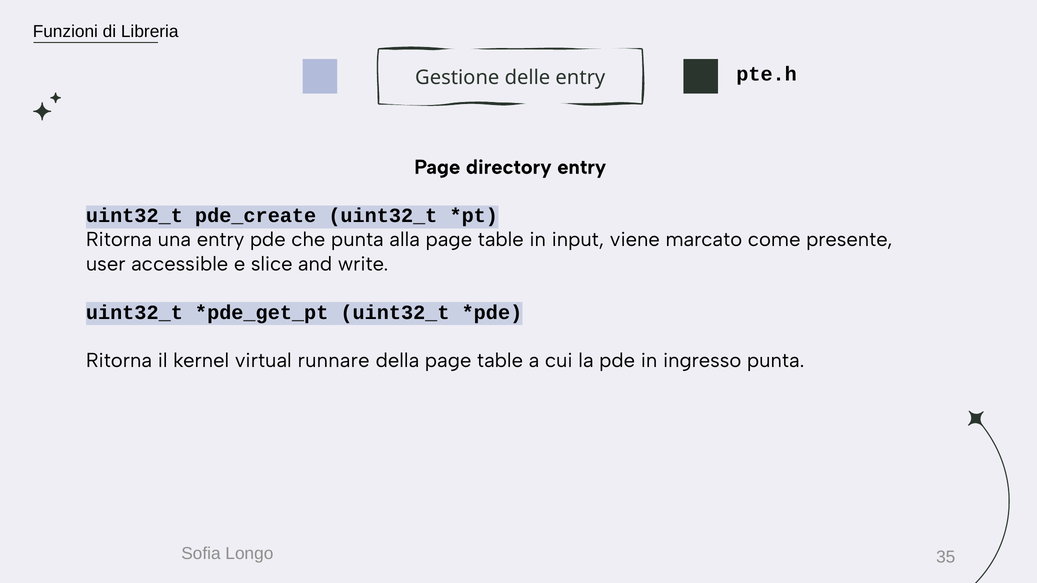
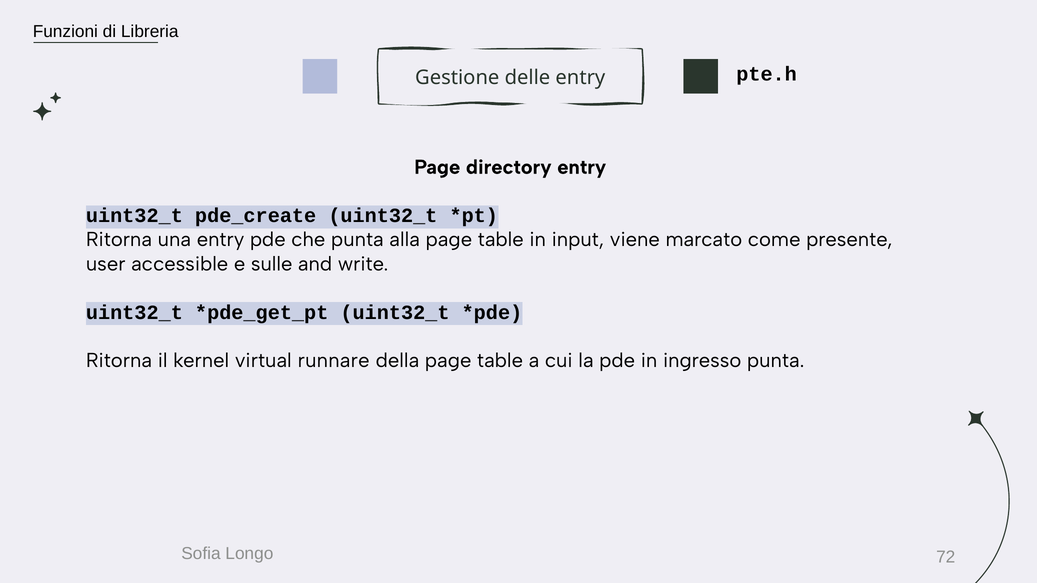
slice: slice -> sulle
35: 35 -> 72
